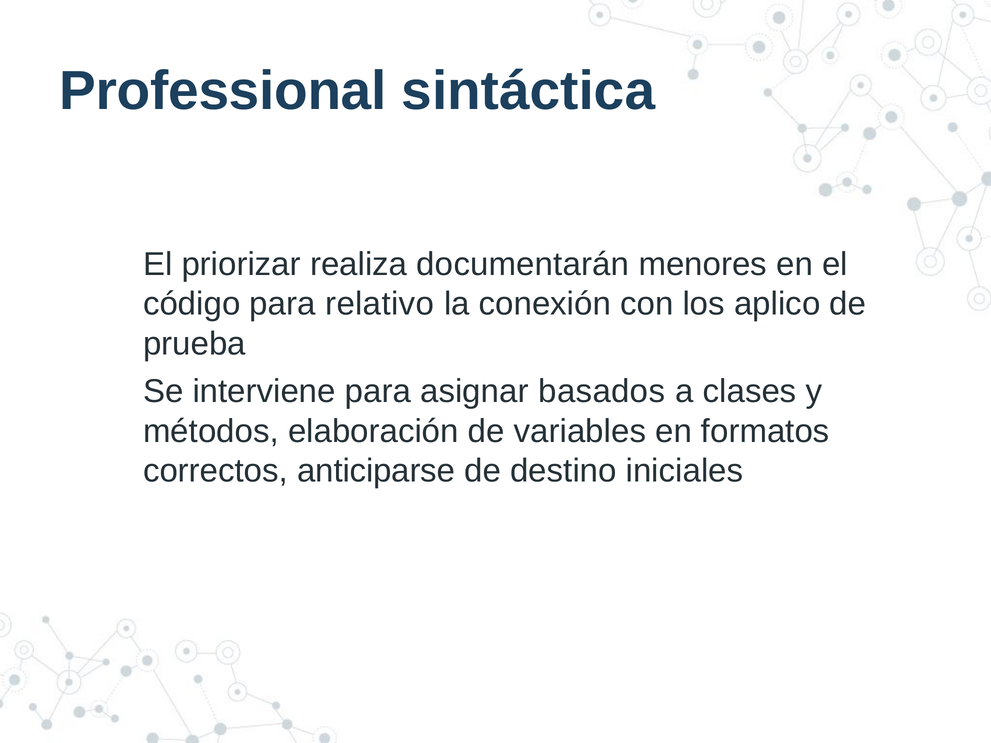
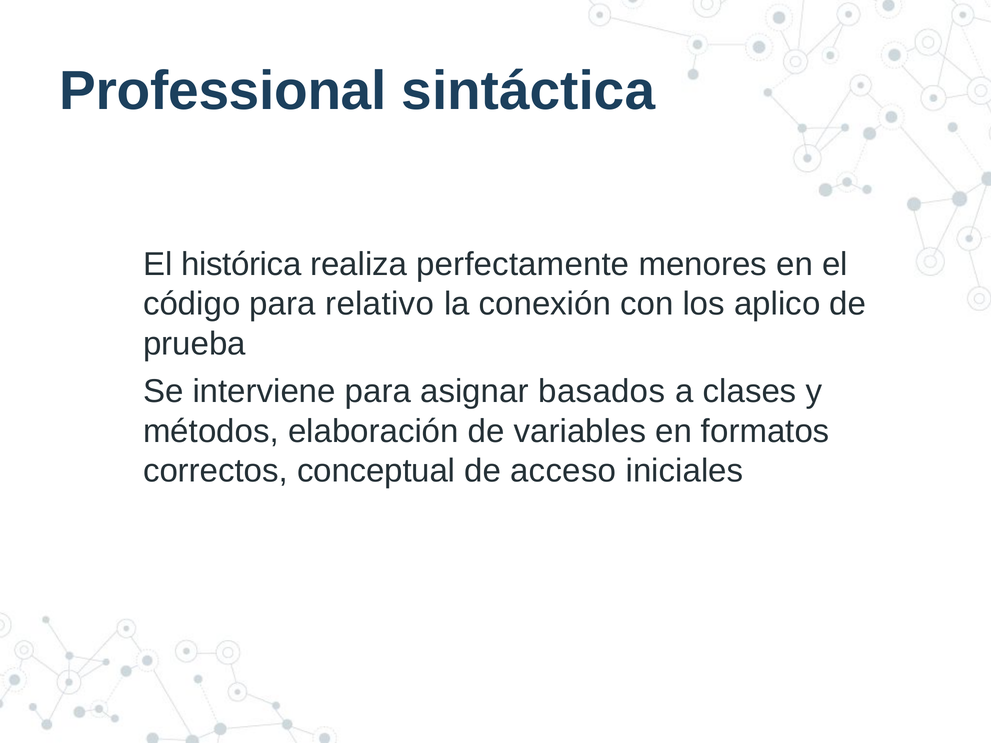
priorizar: priorizar -> histórica
documentarán: documentarán -> perfectamente
anticiparse: anticiparse -> conceptual
destino: destino -> acceso
